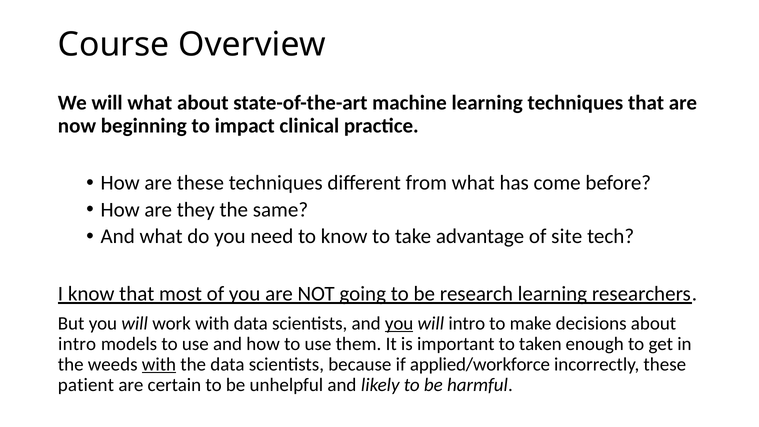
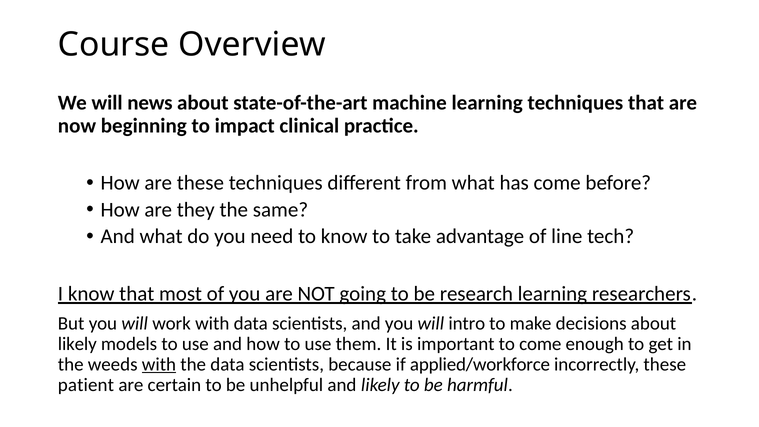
will what: what -> news
site: site -> line
you at (399, 323) underline: present -> none
intro at (77, 344): intro -> likely
to taken: taken -> come
